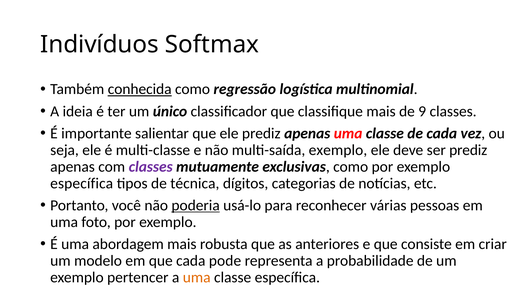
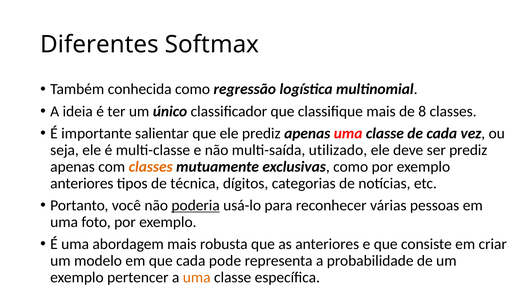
Indivíduos: Indivíduos -> Diferentes
conhecida underline: present -> none
9: 9 -> 8
multi-saída exemplo: exemplo -> utilizado
classes at (151, 167) colour: purple -> orange
específica at (82, 184): específica -> anteriores
